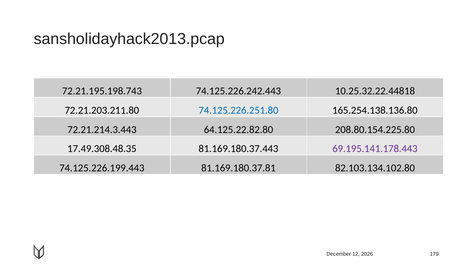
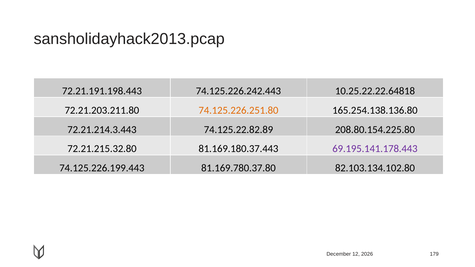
72.21.195.198.743: 72.21.195.198.743 -> 72.21.191.198.443
10.25.32.22.44818: 10.25.32.22.44818 -> 10.25.22.22.64818
74.125.226.251.80 colour: blue -> orange
64.125.22.82.80: 64.125.22.82.80 -> 74.125.22.82.89
17.49.308.48.35: 17.49.308.48.35 -> 72.21.215.32.80
81.169.180.37.81: 81.169.180.37.81 -> 81.169.780.37.80
